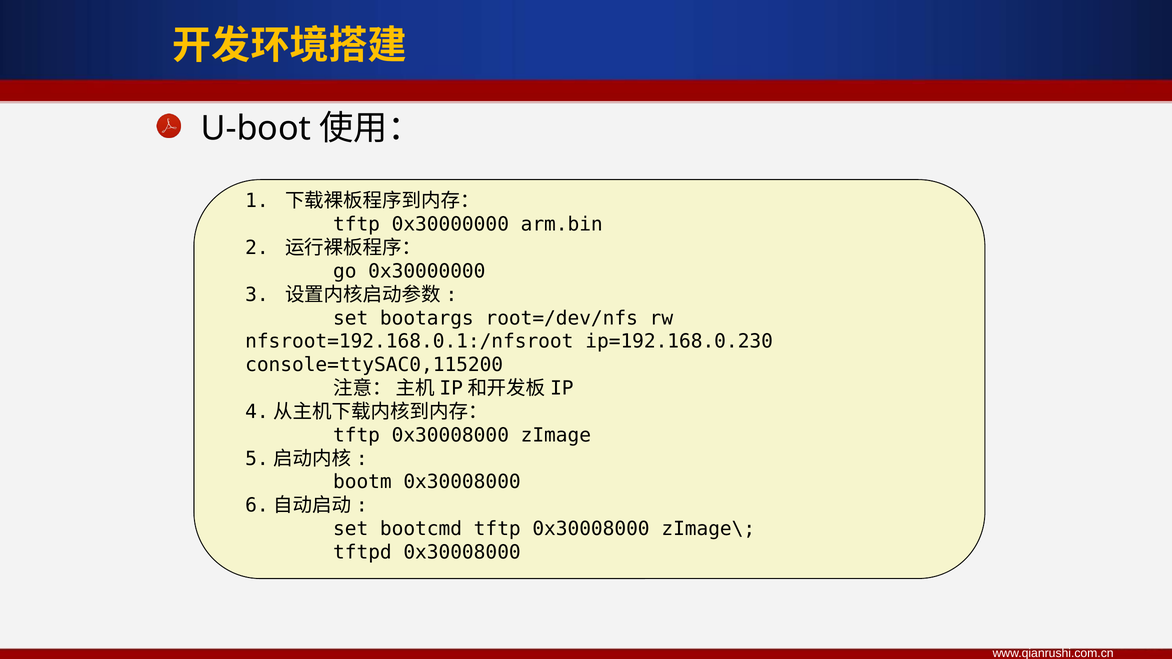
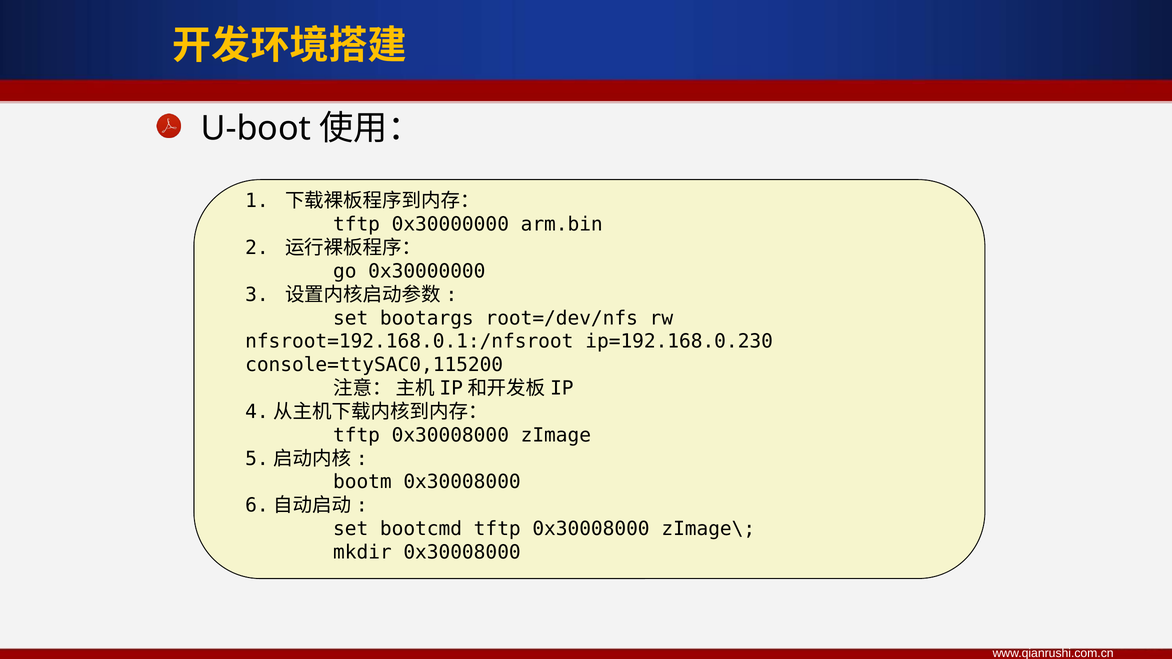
tftpd: tftpd -> mkdir
